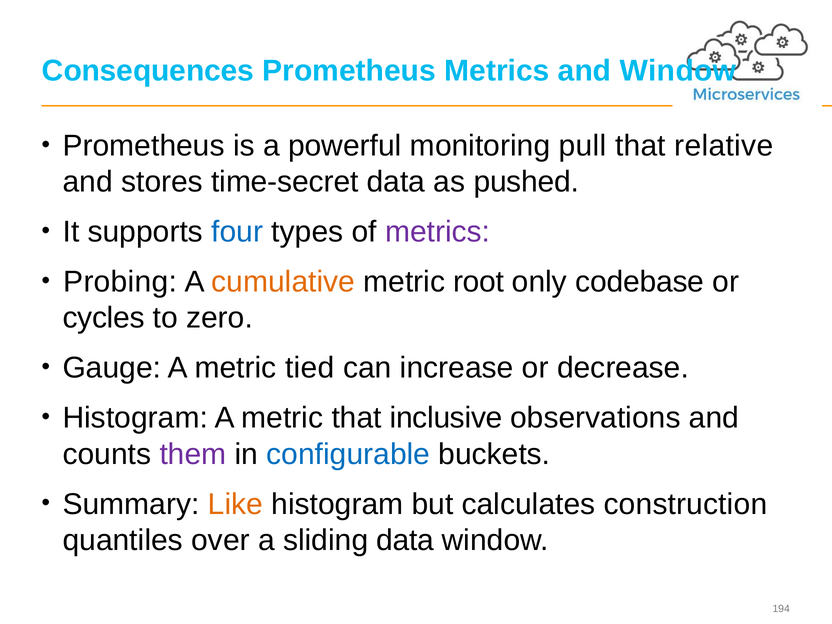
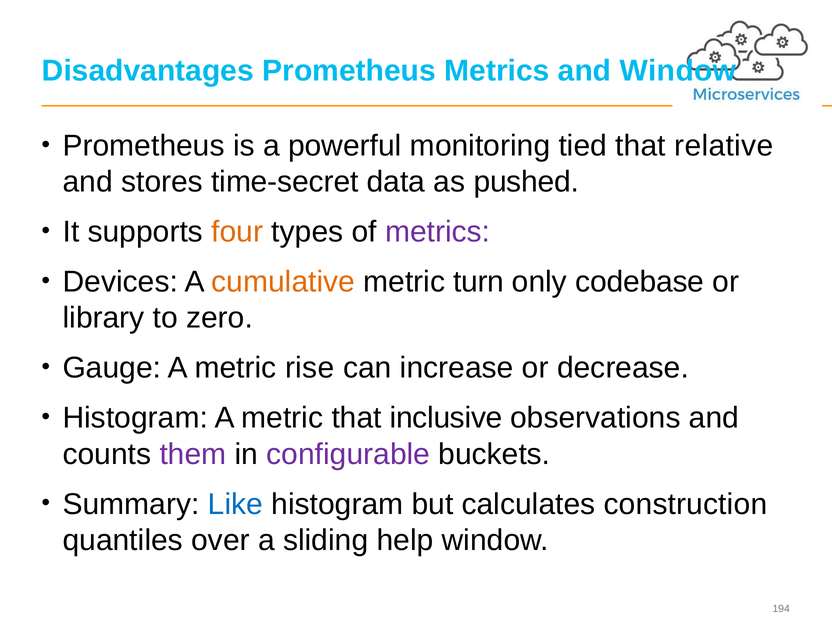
Consequences: Consequences -> Disadvantages
pull: pull -> tied
four colour: blue -> orange
Probing: Probing -> Devices
root: root -> turn
cycles: cycles -> library
tied: tied -> rise
configurable colour: blue -> purple
Like colour: orange -> blue
sliding data: data -> help
